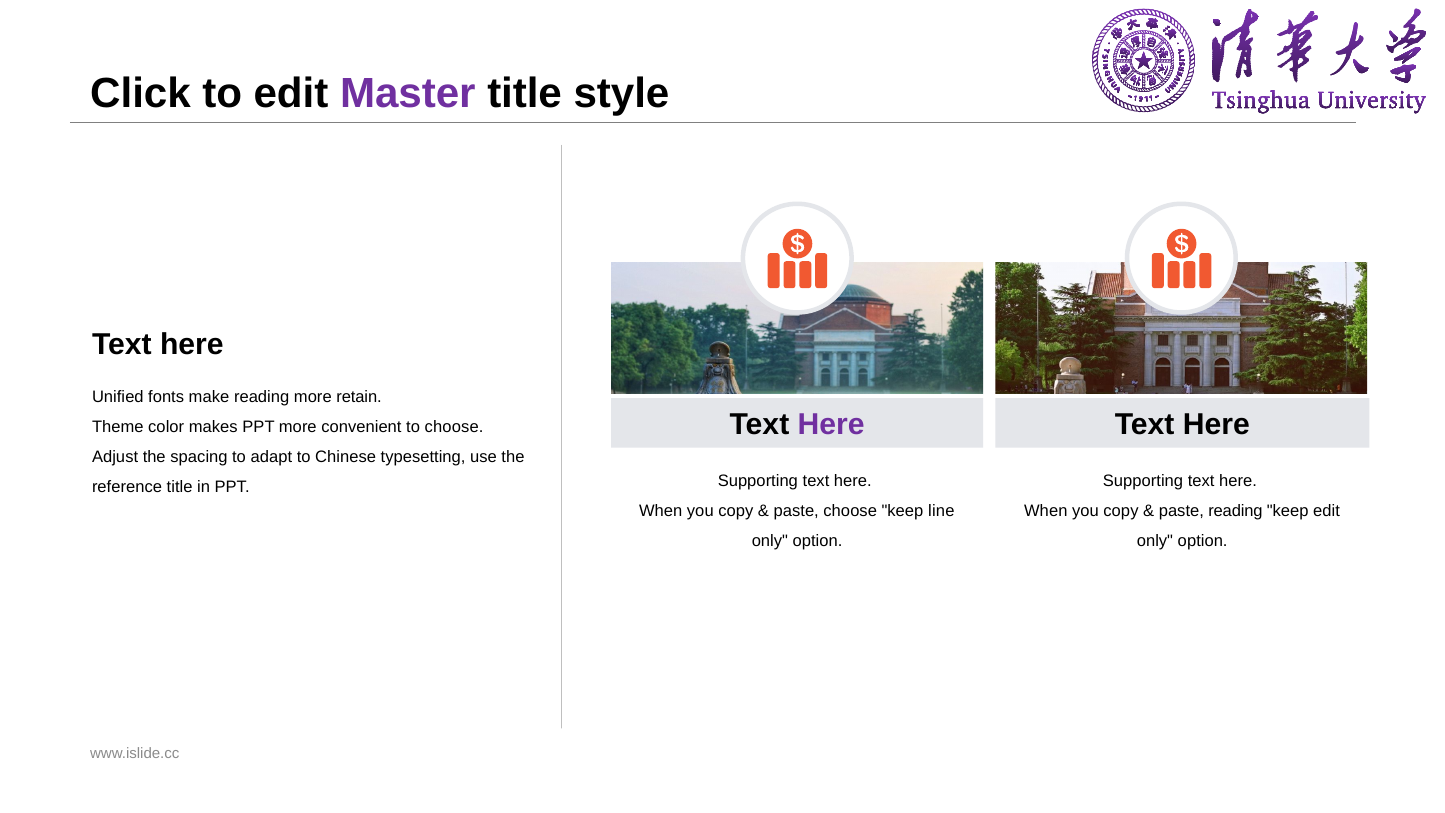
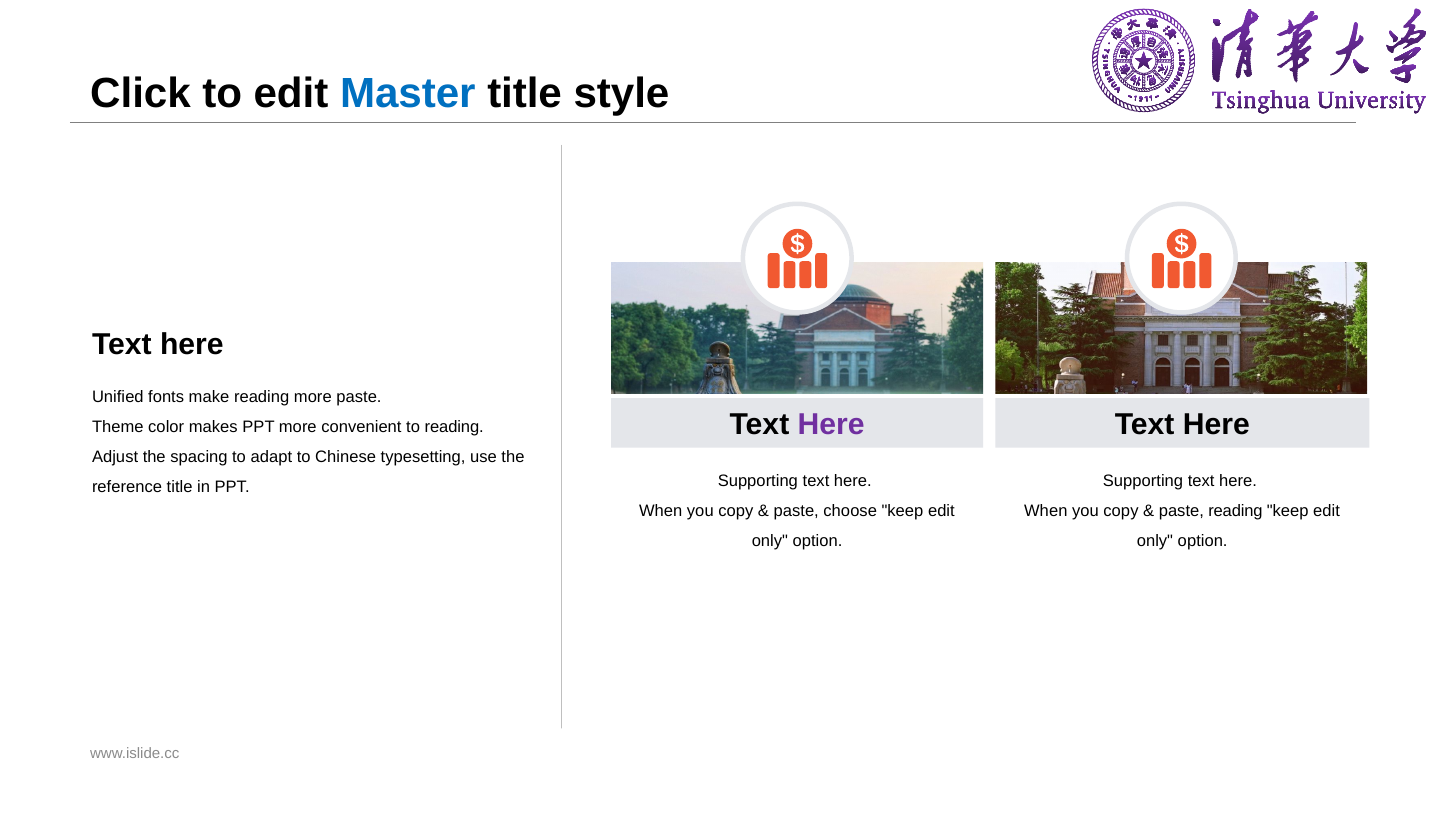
Master colour: purple -> blue
more retain: retain -> paste
to choose: choose -> reading
choose keep line: line -> edit
